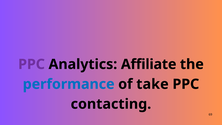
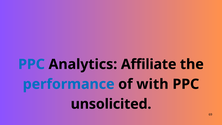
PPC at (32, 64) colour: purple -> blue
take: take -> with
contacting: contacting -> unsolicited
